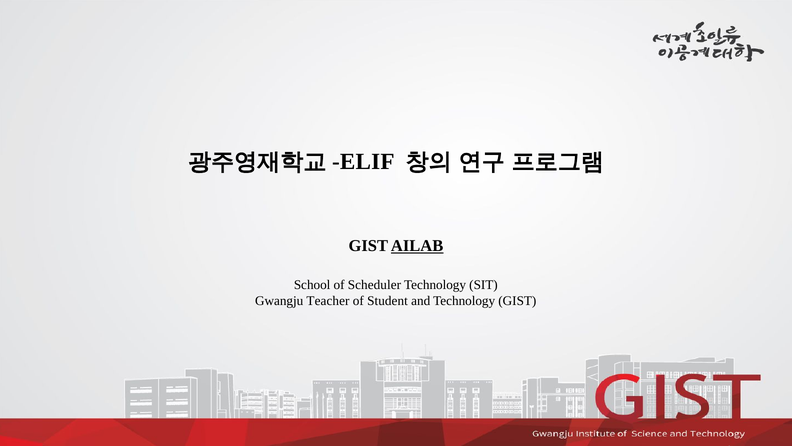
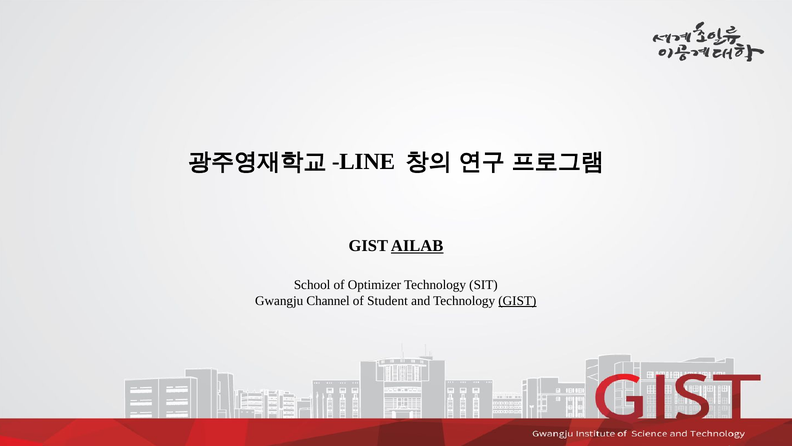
ELIF: ELIF -> LINE
Scheduler: Scheduler -> Optimizer
Teacher: Teacher -> Channel
GIST at (517, 301) underline: none -> present
